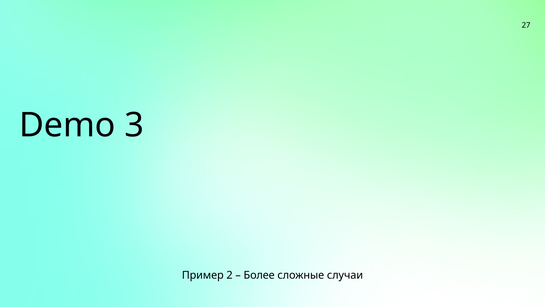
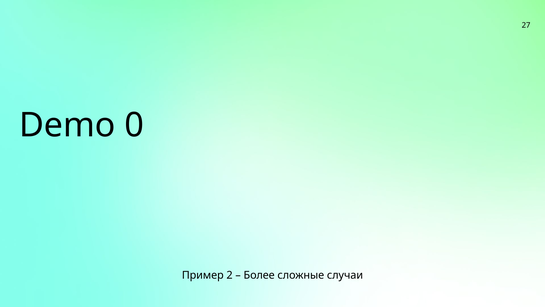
3: 3 -> 0
